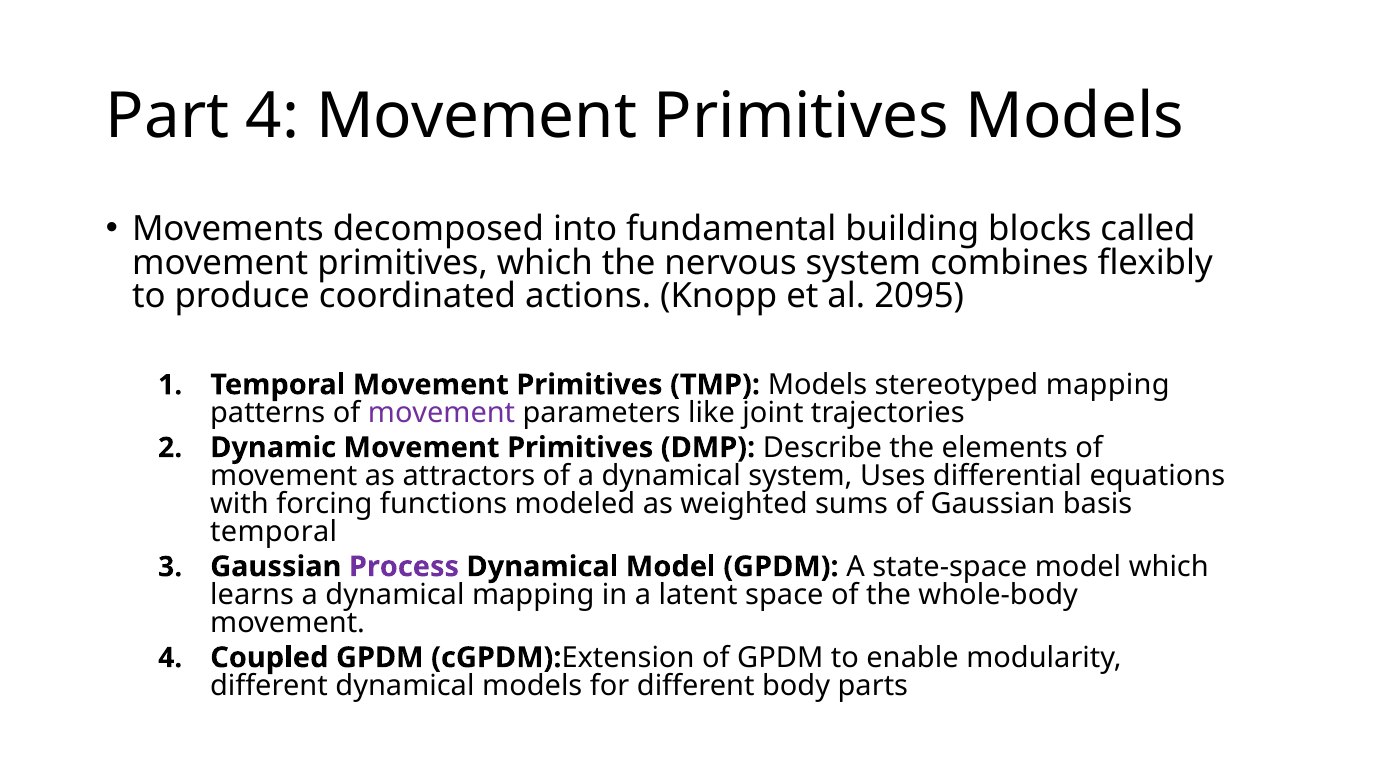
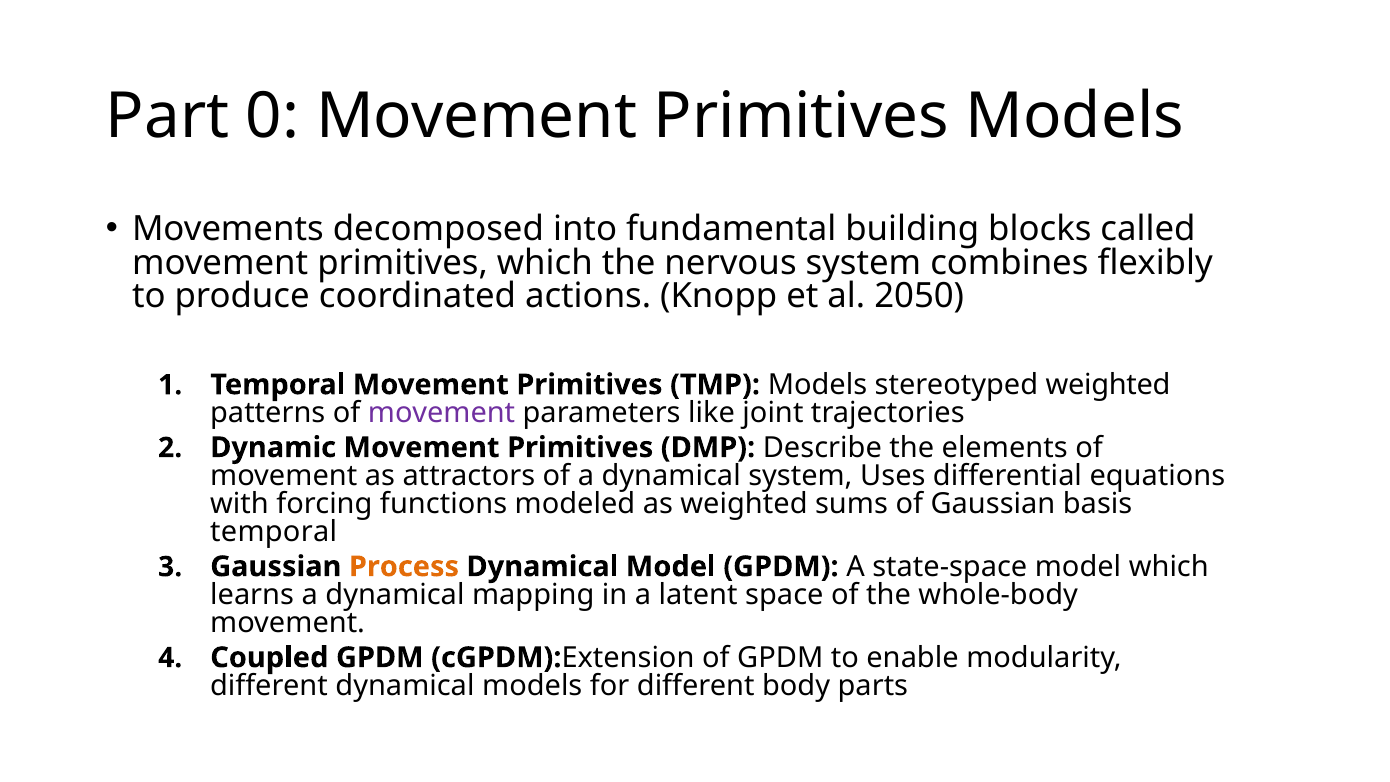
Part 4: 4 -> 0
2095: 2095 -> 2050
stereotyped mapping: mapping -> weighted
Process colour: purple -> orange
